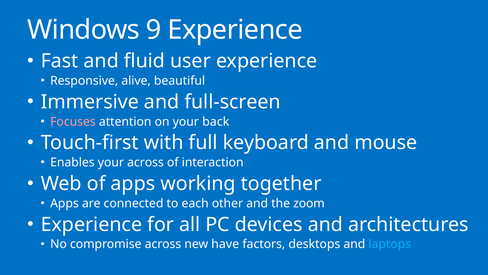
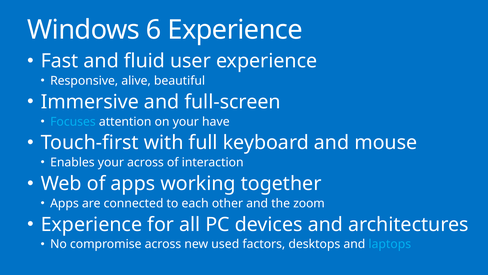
9: 9 -> 6
Focuses colour: pink -> light blue
back: back -> have
have: have -> used
